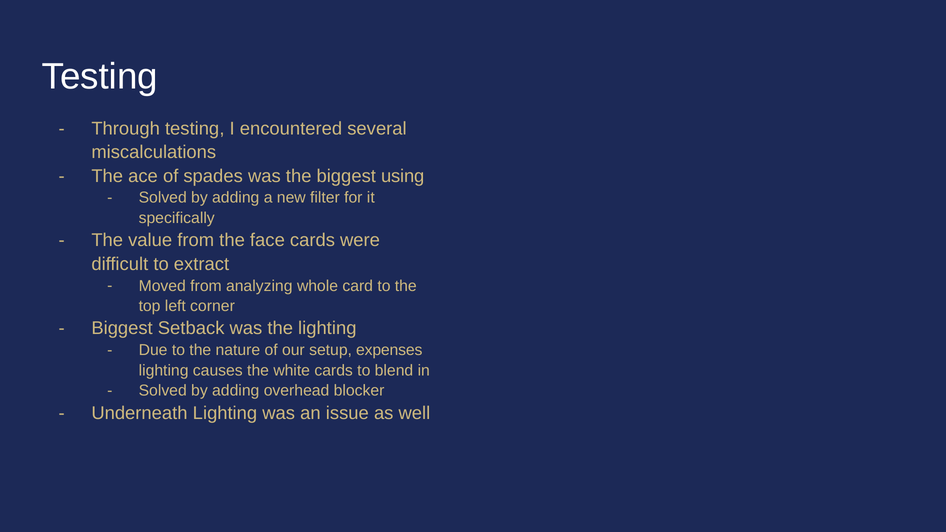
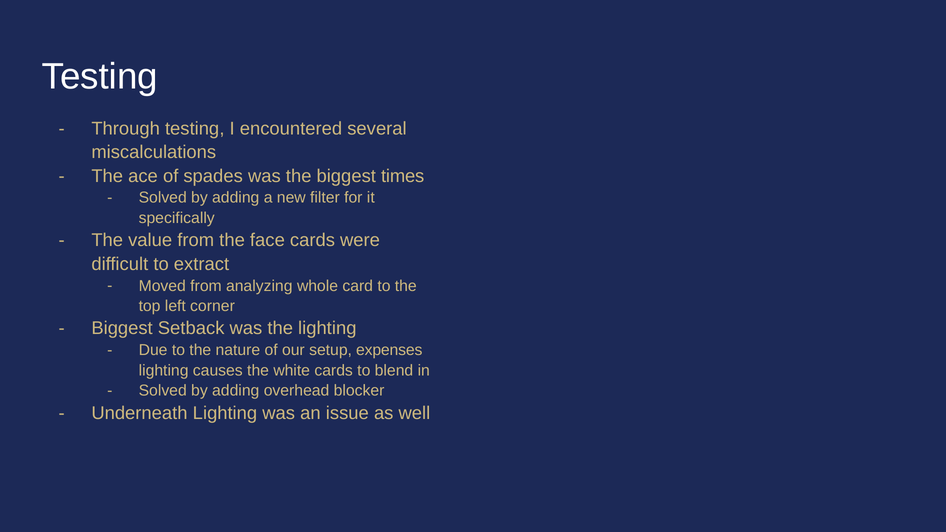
using: using -> times
